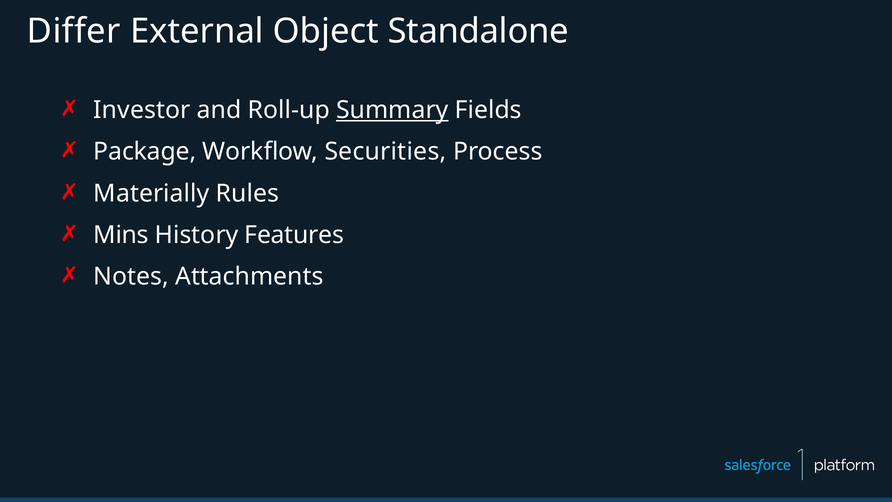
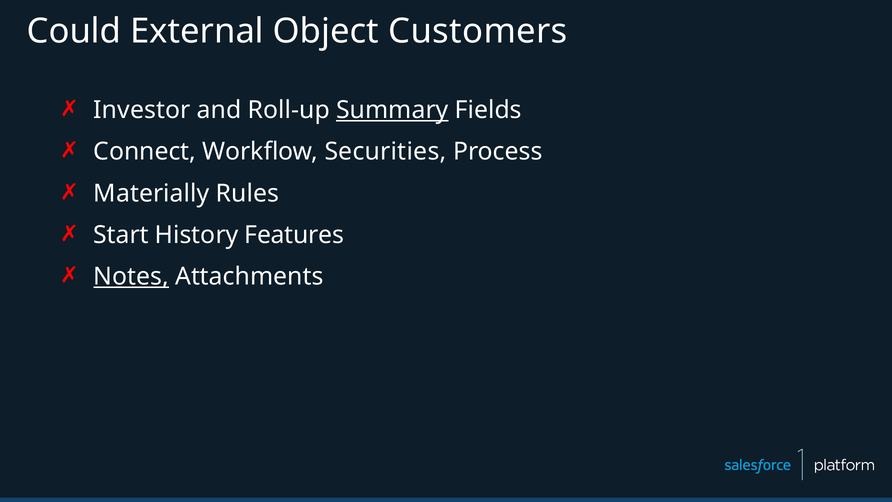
Differ: Differ -> Could
Standalone: Standalone -> Customers
Package: Package -> Connect
Mins: Mins -> Start
Notes underline: none -> present
